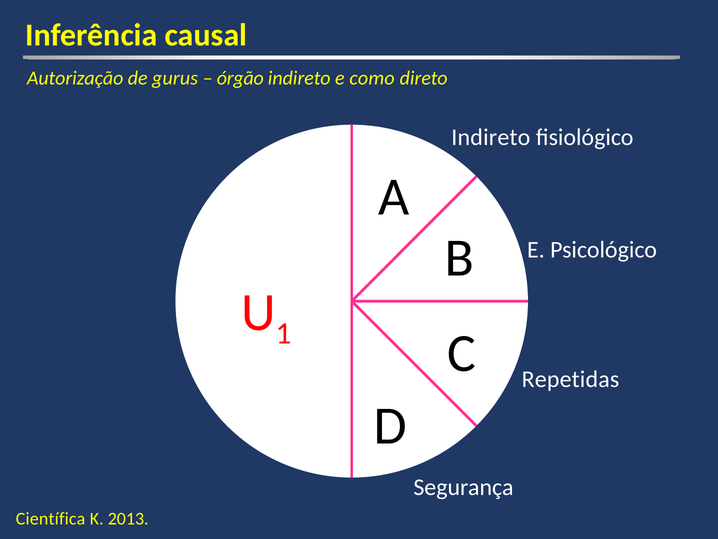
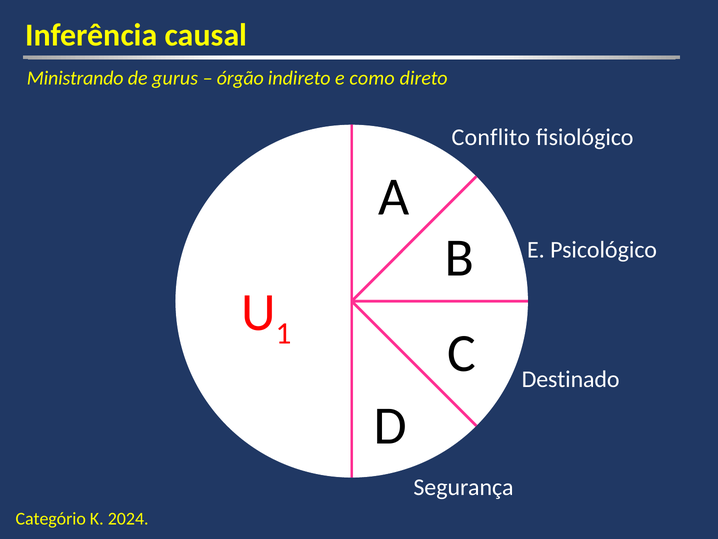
Autorização: Autorização -> Ministrando
Indireto at (491, 137): Indireto -> Conflito
Repetidas: Repetidas -> Destinado
Científica: Científica -> Categório
2013: 2013 -> 2024
